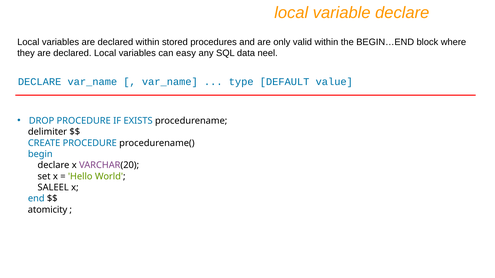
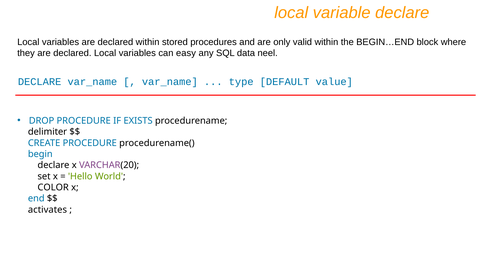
SALEEL: SALEEL -> COLOR
atomicity: atomicity -> activates
